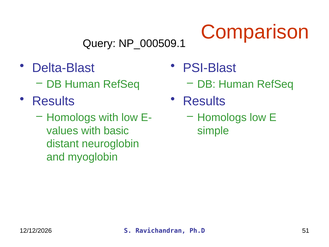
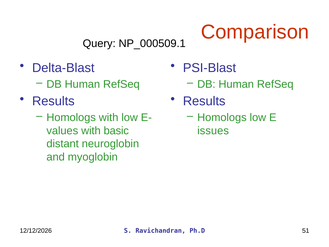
simple: simple -> issues
